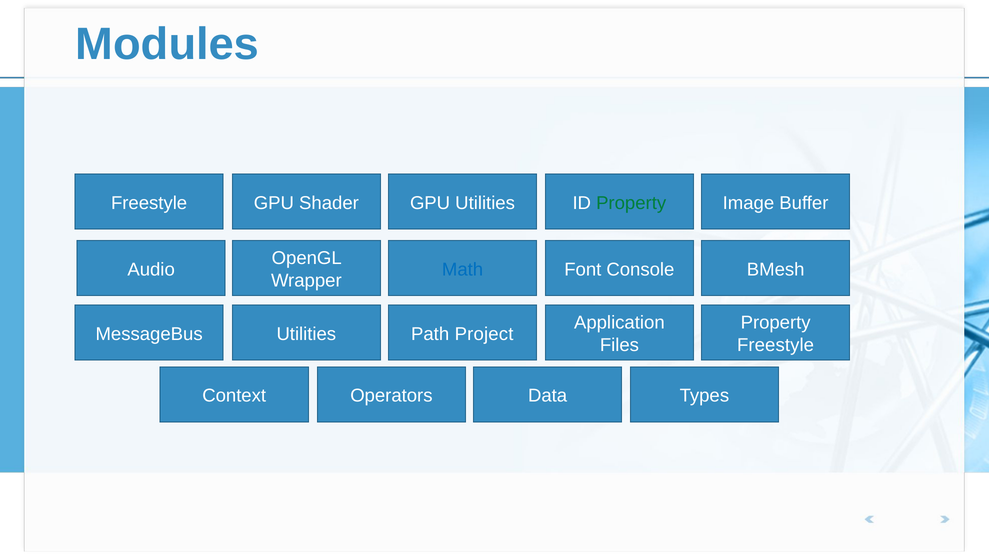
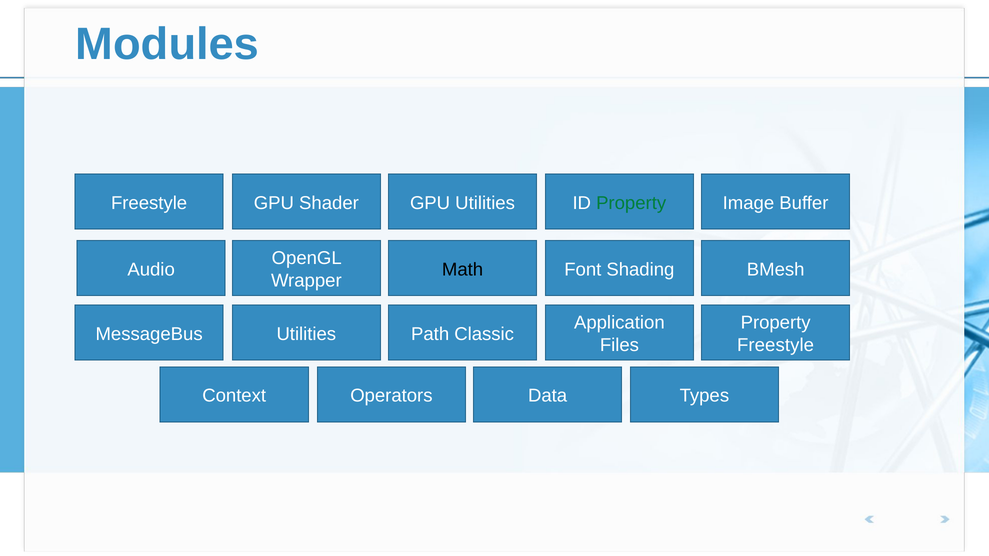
Math colour: blue -> black
Console: Console -> Shading
Project: Project -> Classic
